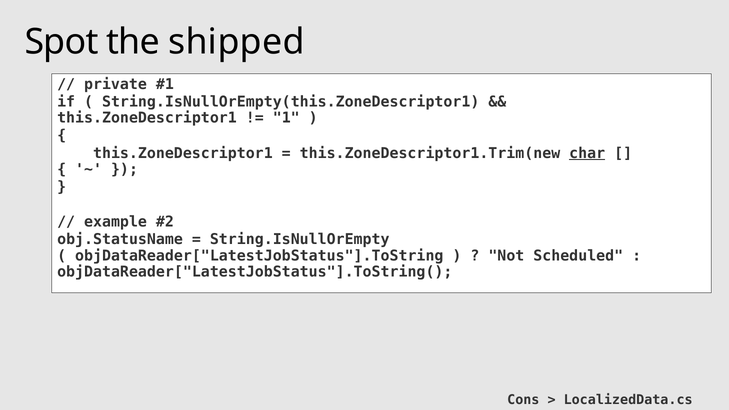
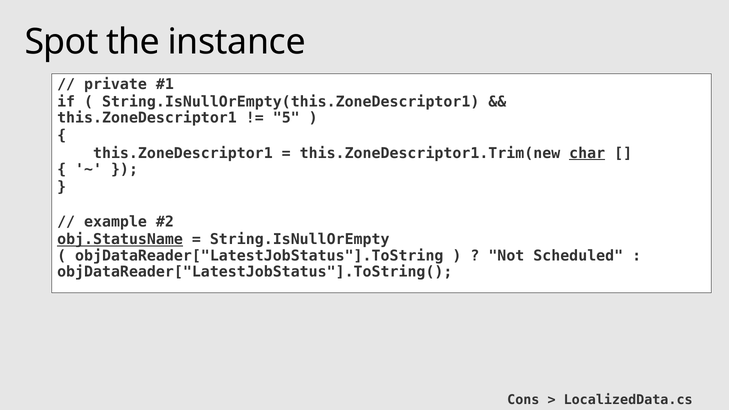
shipped: shipped -> instance
1: 1 -> 5
obj.StatusName underline: none -> present
